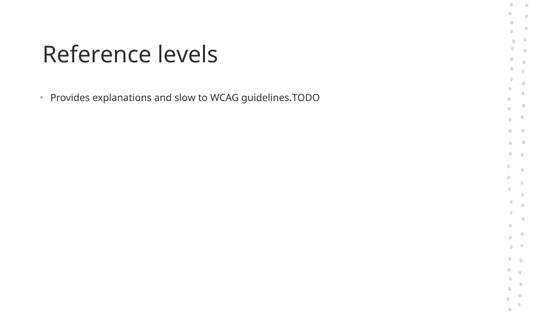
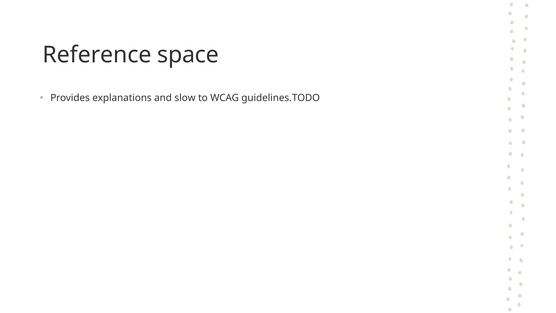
levels: levels -> space
